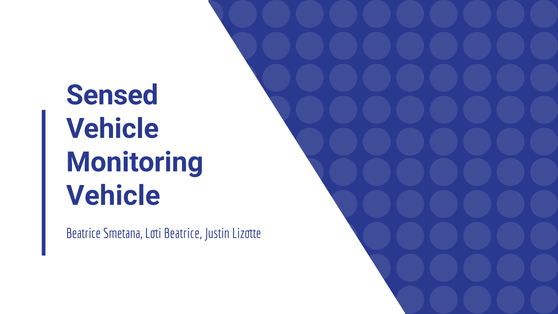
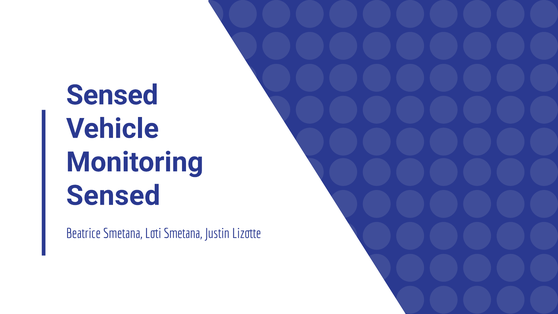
Vehicle at (113, 196): Vehicle -> Sensed
Loti Beatrice: Beatrice -> Smetana
